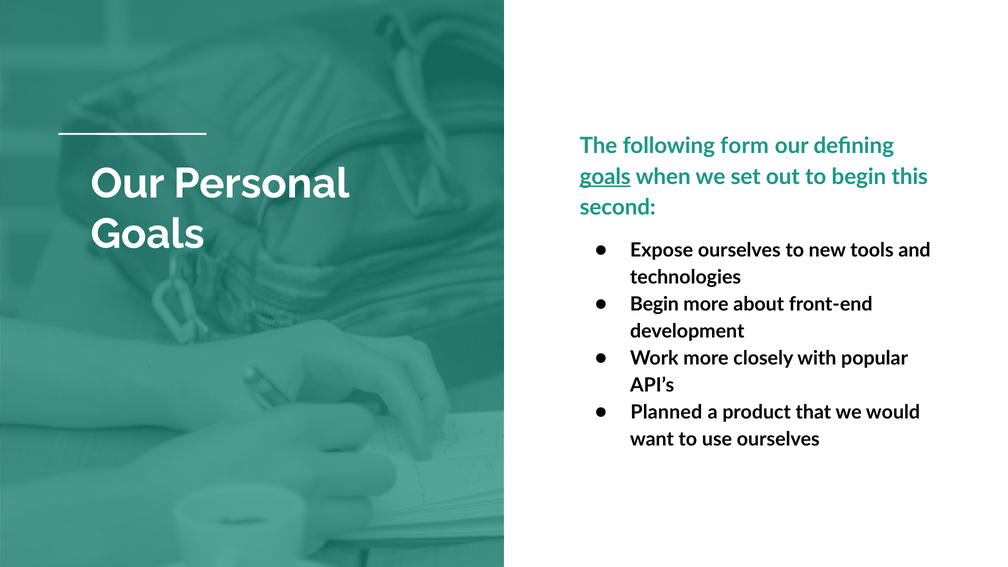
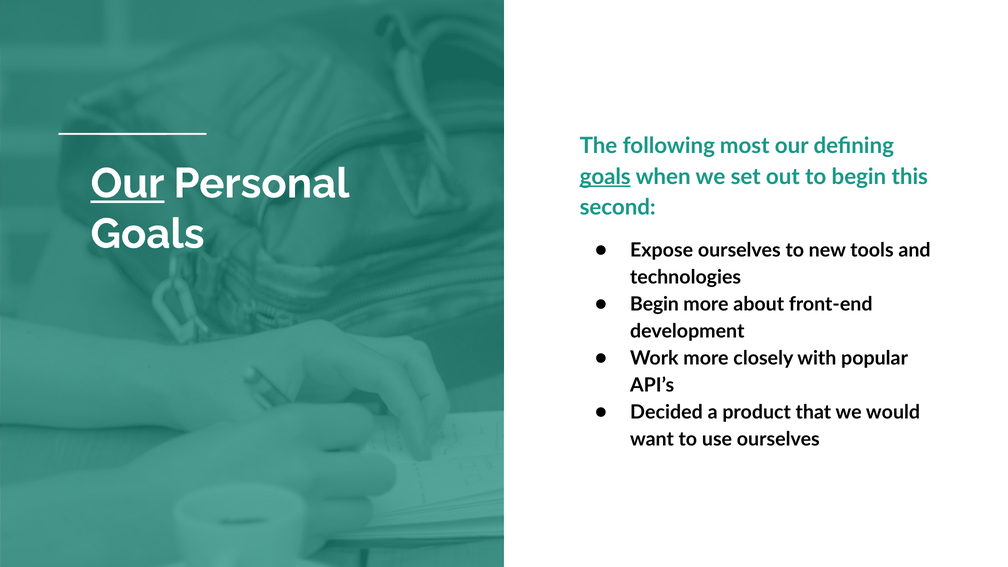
form: form -> most
Our at (128, 184) underline: none -> present
Planned: Planned -> Decided
